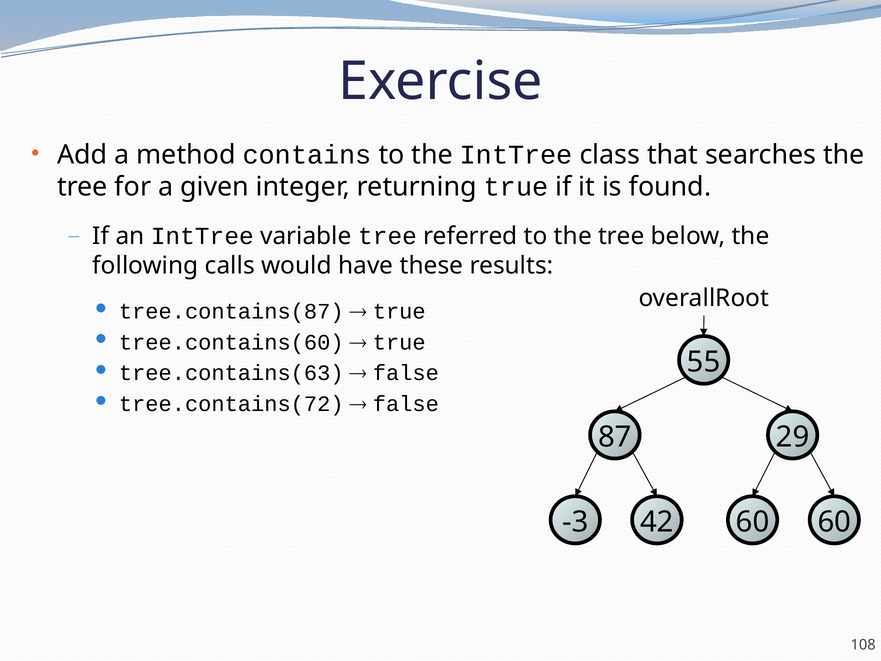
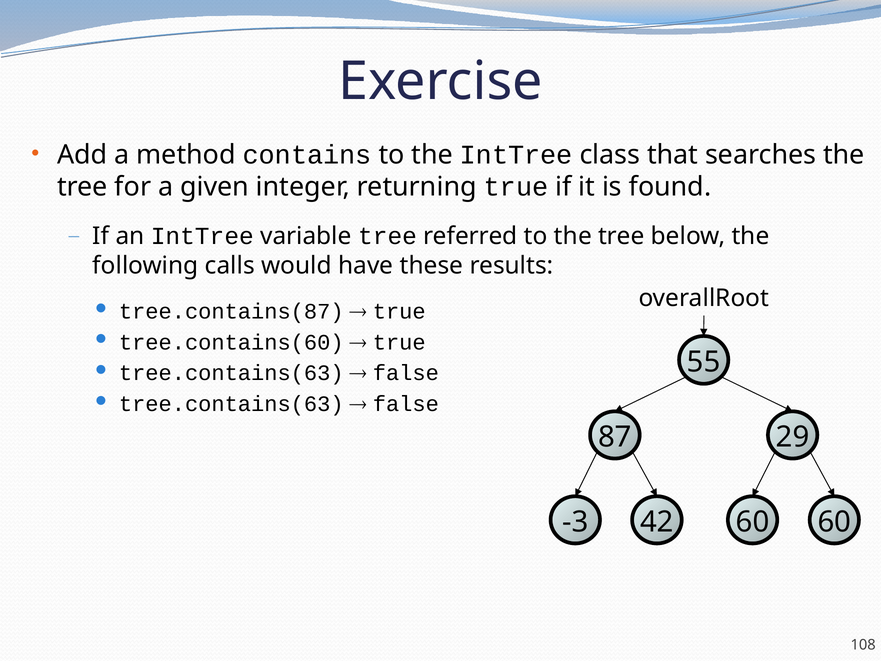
tree.contains(72 at (231, 404): tree.contains(72 -> tree.contains(63
